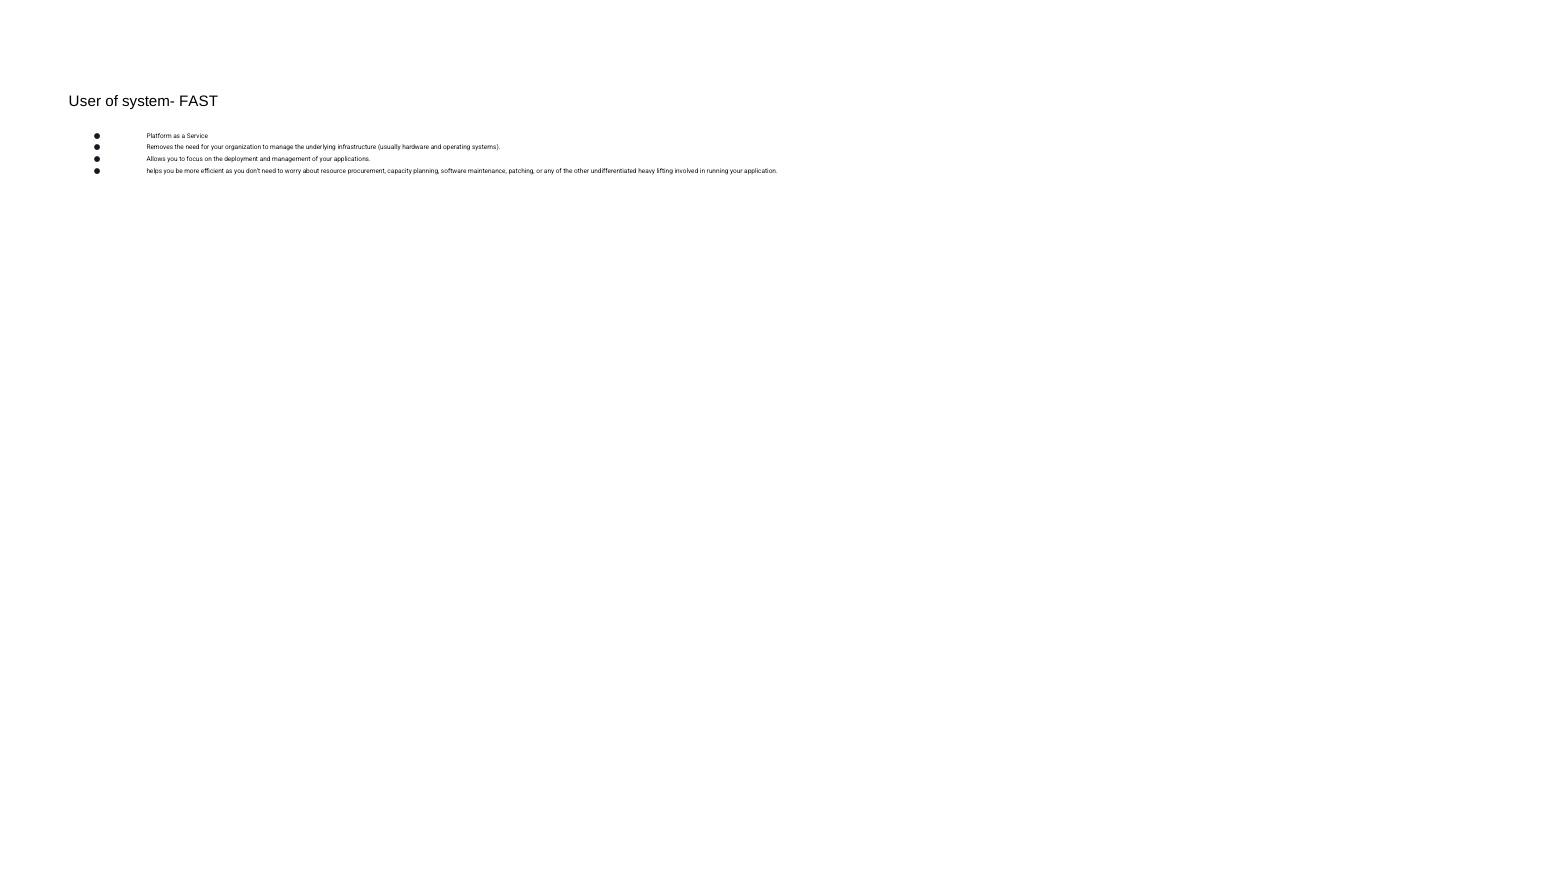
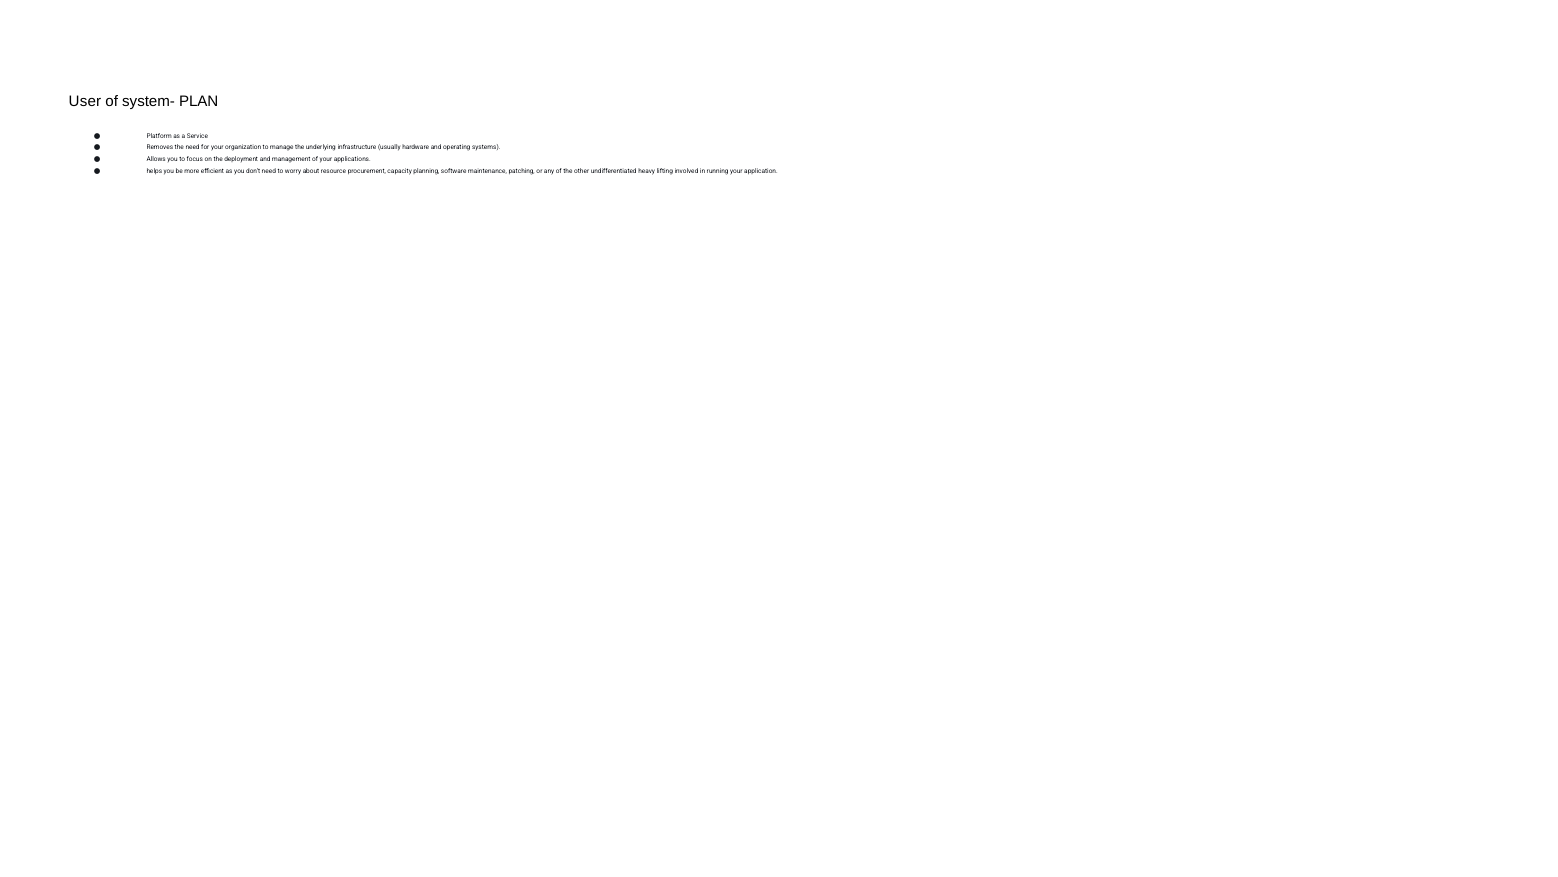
FAST: FAST -> PLAN
